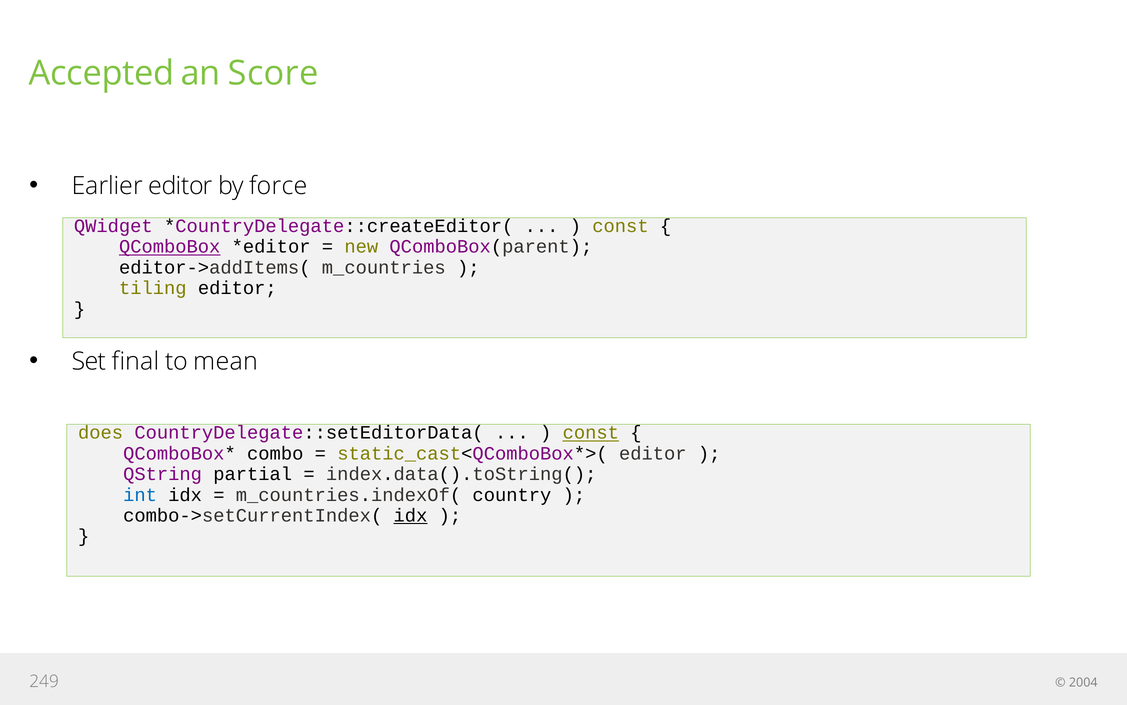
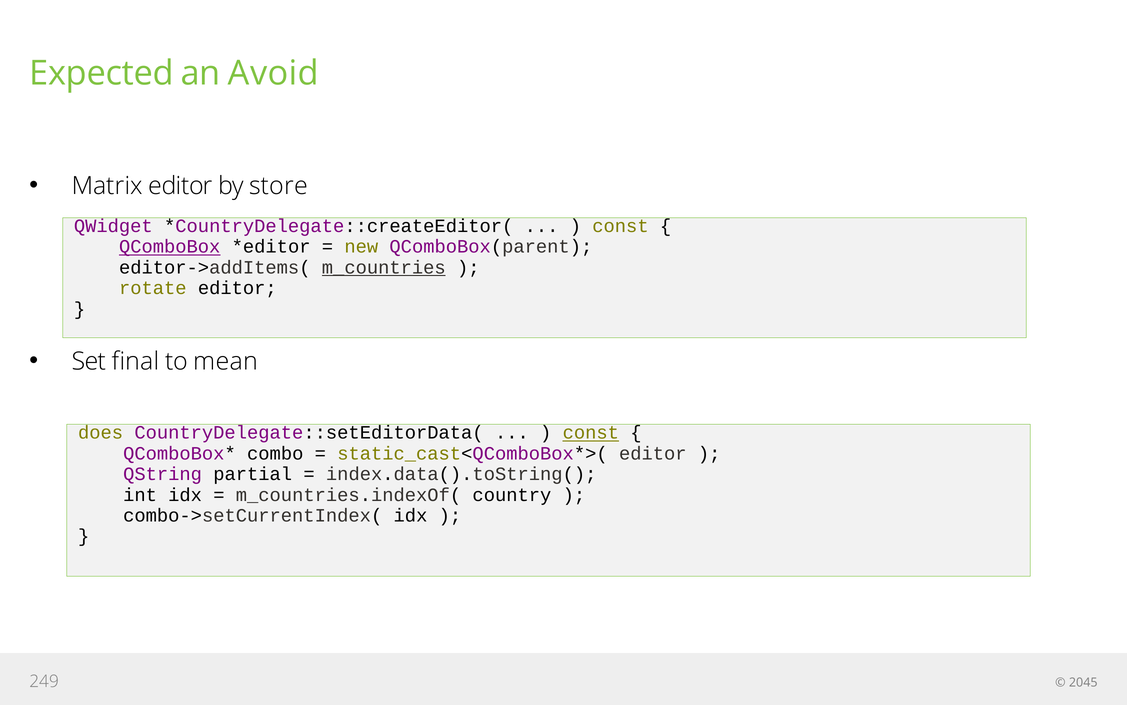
Accepted: Accepted -> Expected
Score: Score -> Avoid
Earlier: Earlier -> Matrix
force: force -> store
m_countries underline: none -> present
tiling: tiling -> rotate
int colour: blue -> black
idx at (410, 515) underline: present -> none
2004: 2004 -> 2045
